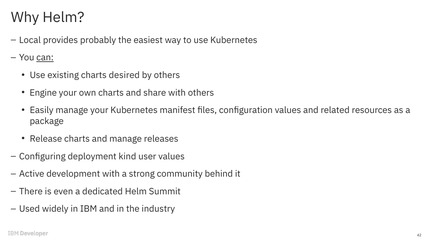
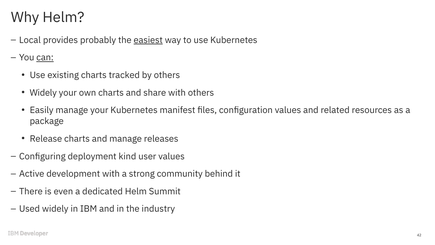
easiest underline: none -> present
desired: desired -> tracked
Engine at (43, 93): Engine -> Widely
